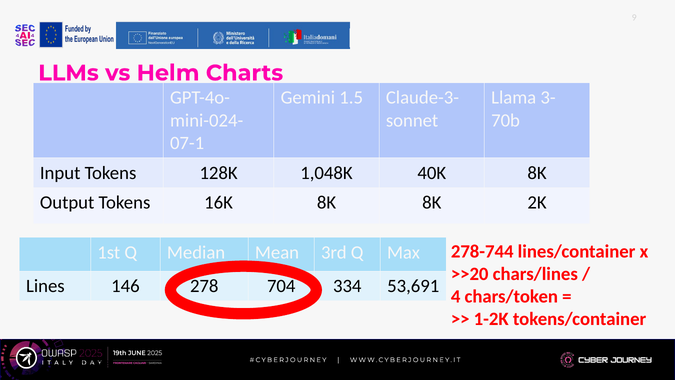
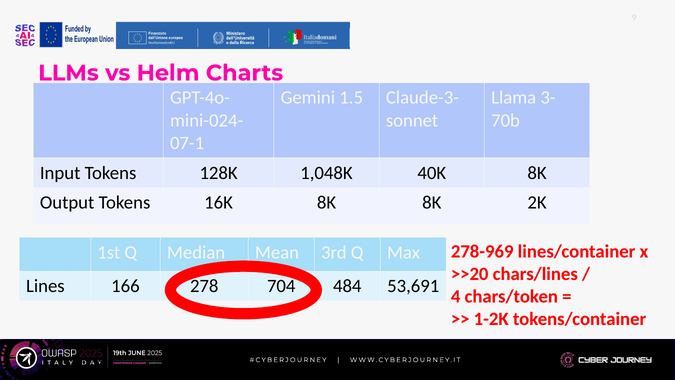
278-744: 278-744 -> 278-969
146: 146 -> 166
334: 334 -> 484
